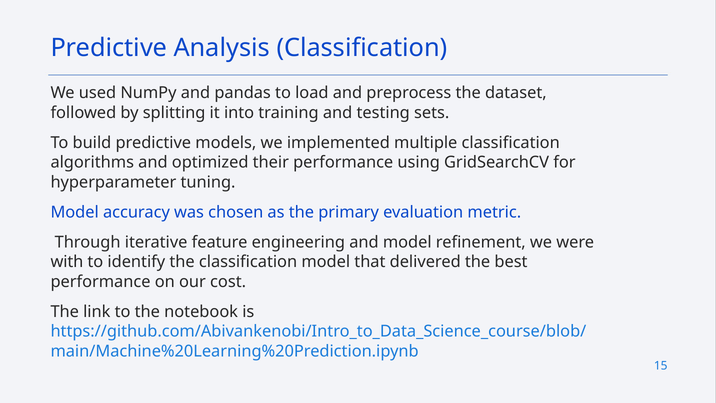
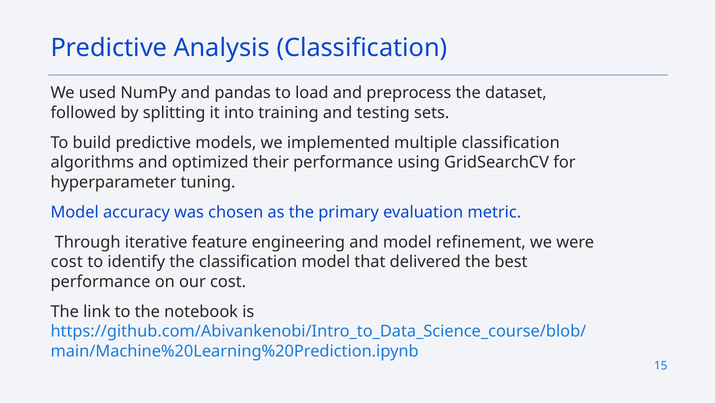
with at (67, 262): with -> cost
